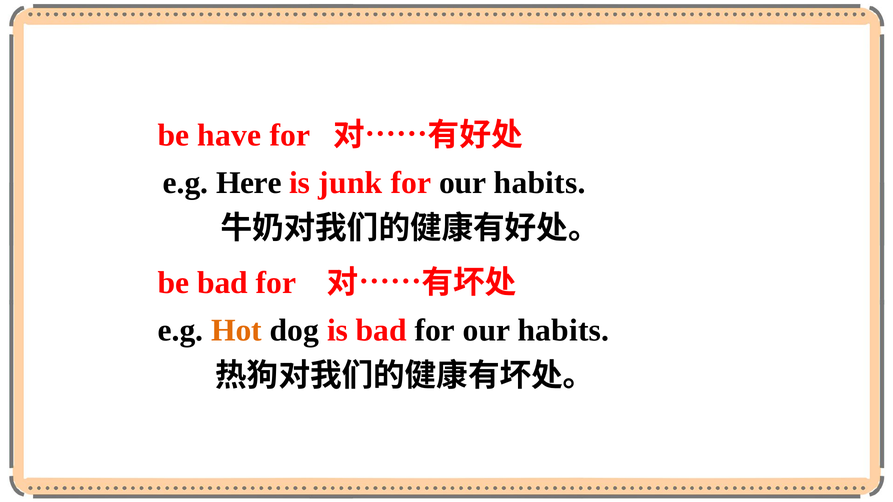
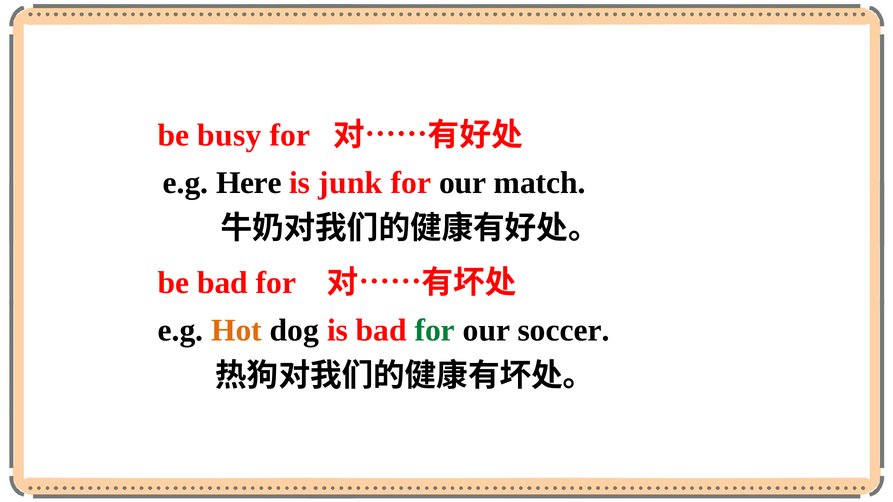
have: have -> busy
habits at (540, 183): habits -> match
for at (435, 331) colour: black -> green
habits at (563, 331): habits -> soccer
